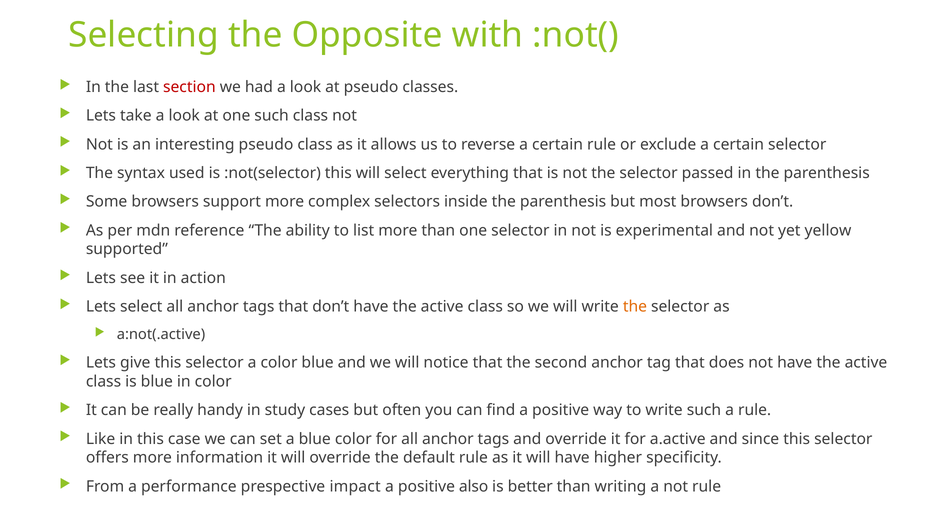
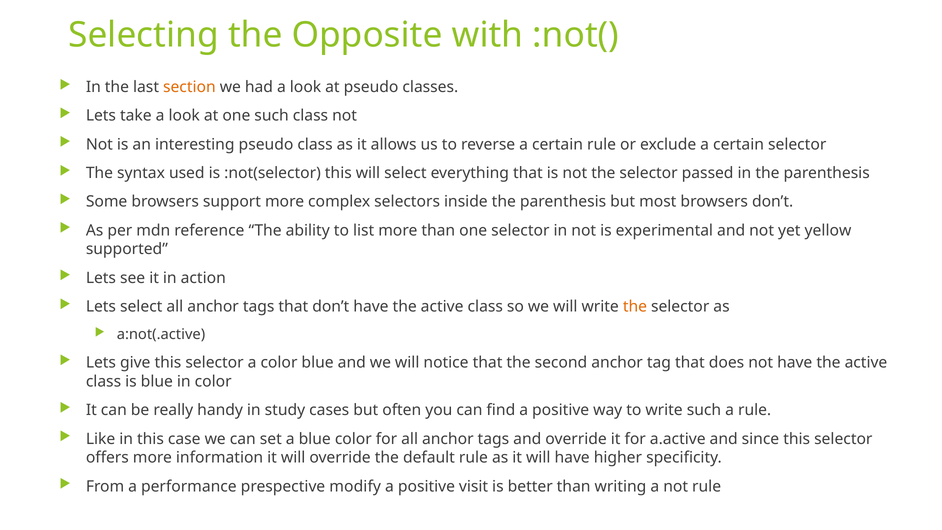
section colour: red -> orange
impact: impact -> modify
also: also -> visit
